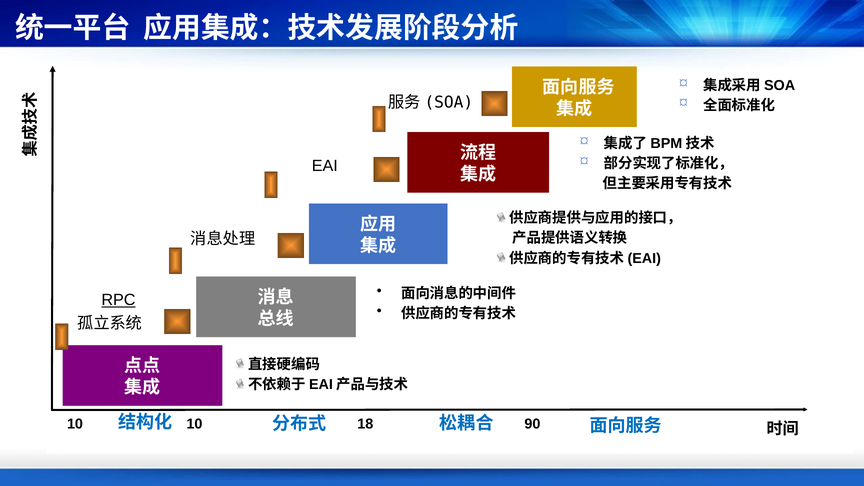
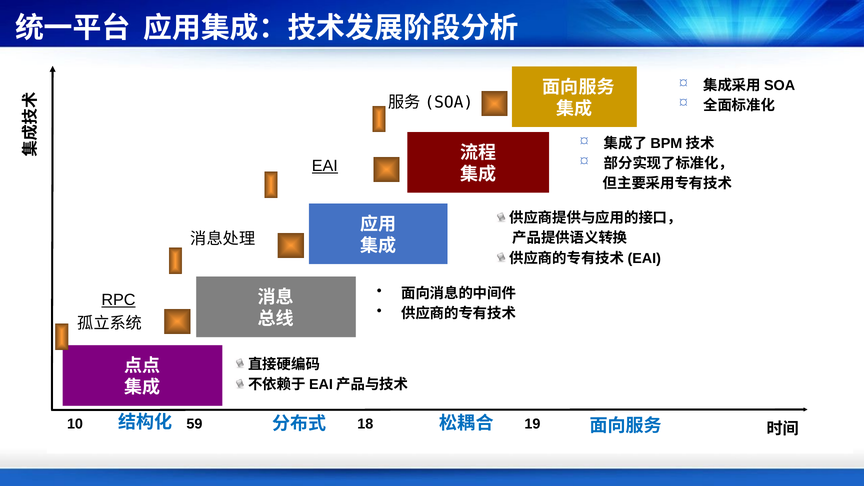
EAI underline: none -> present
10 10: 10 -> 59
90: 90 -> 19
